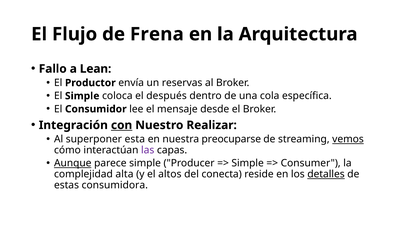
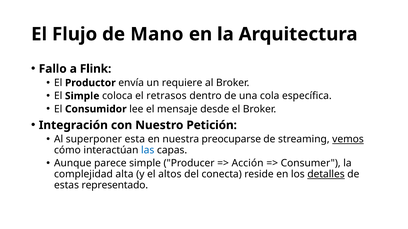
Frena: Frena -> Mano
Lean: Lean -> Flink
reservas: reservas -> requiere
después: después -> retrasos
con underline: present -> none
Realizar: Realizar -> Petición
las colour: purple -> blue
Aunque underline: present -> none
Simple at (248, 164): Simple -> Acción
consumidora: consumidora -> representado
